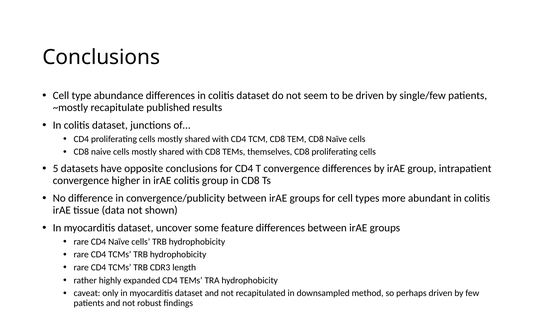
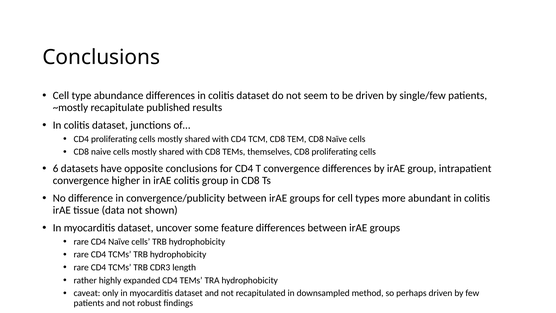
5: 5 -> 6
